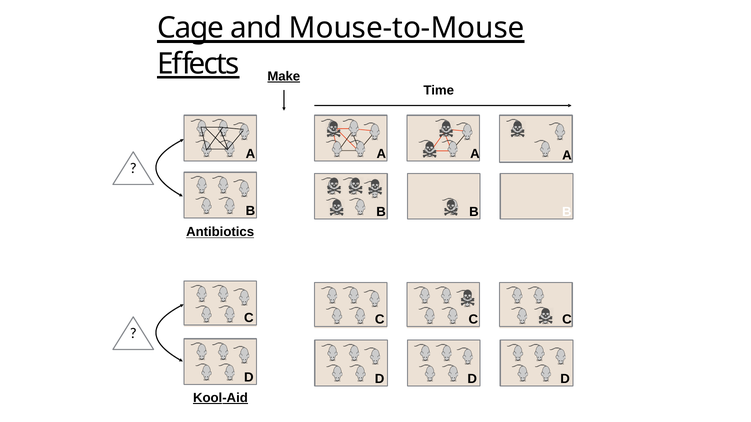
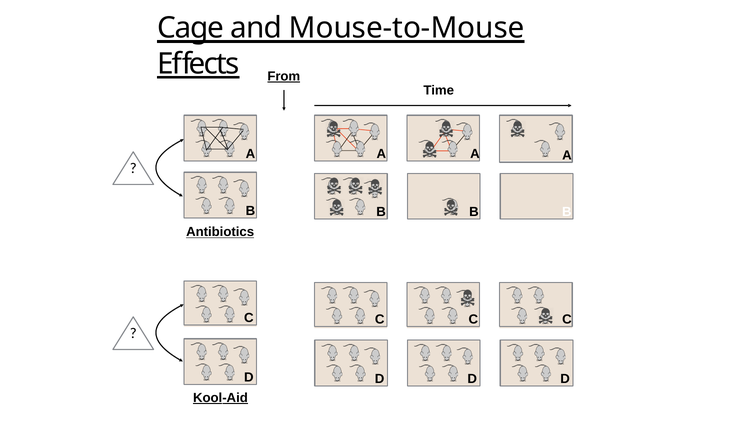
Make: Make -> From
